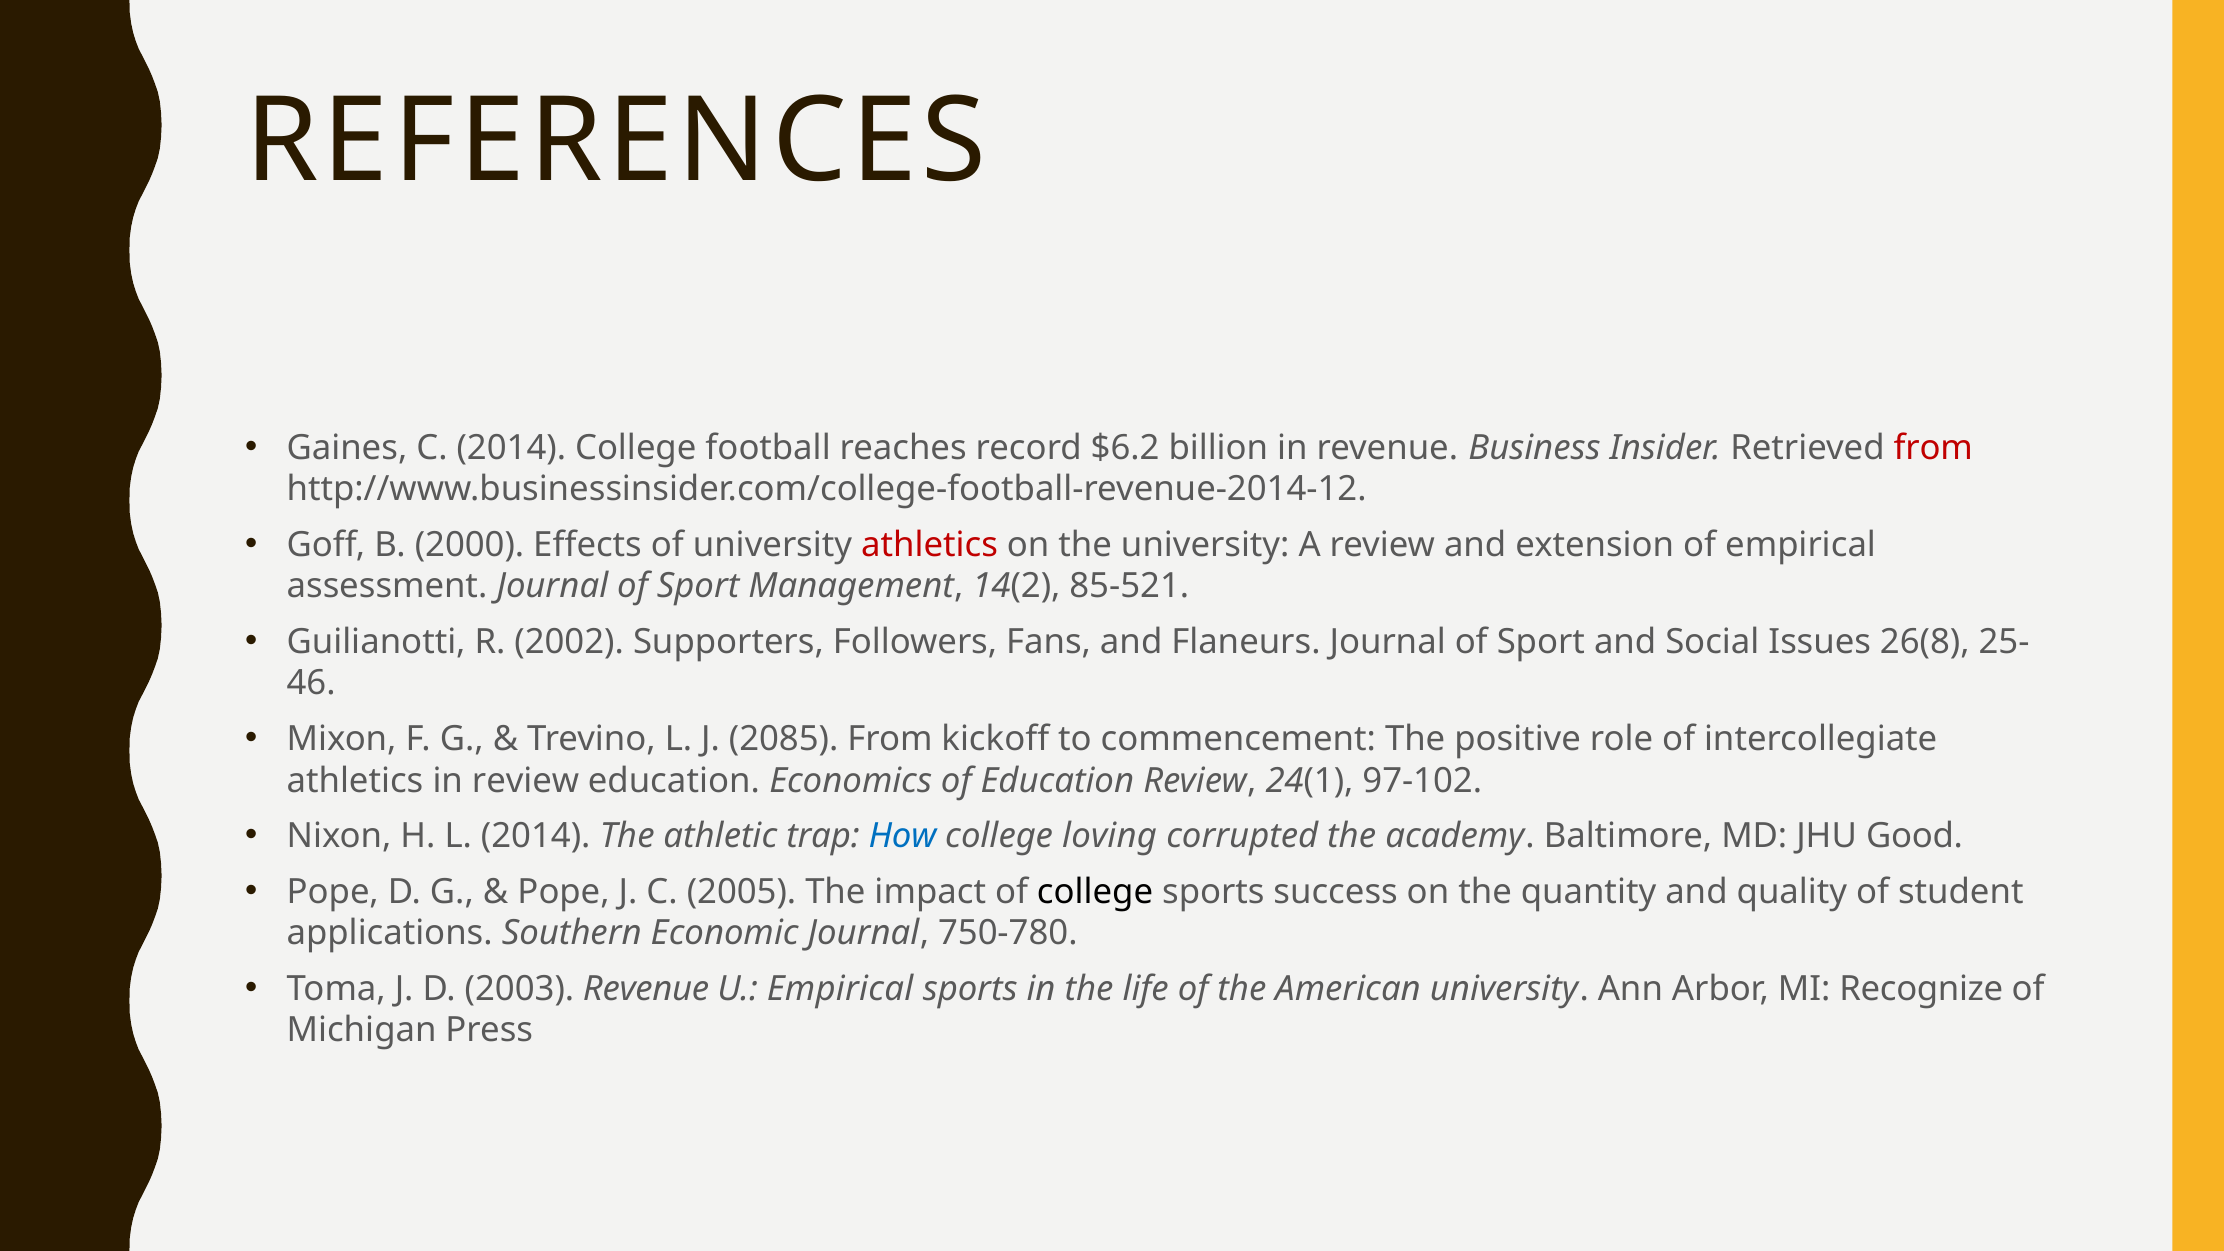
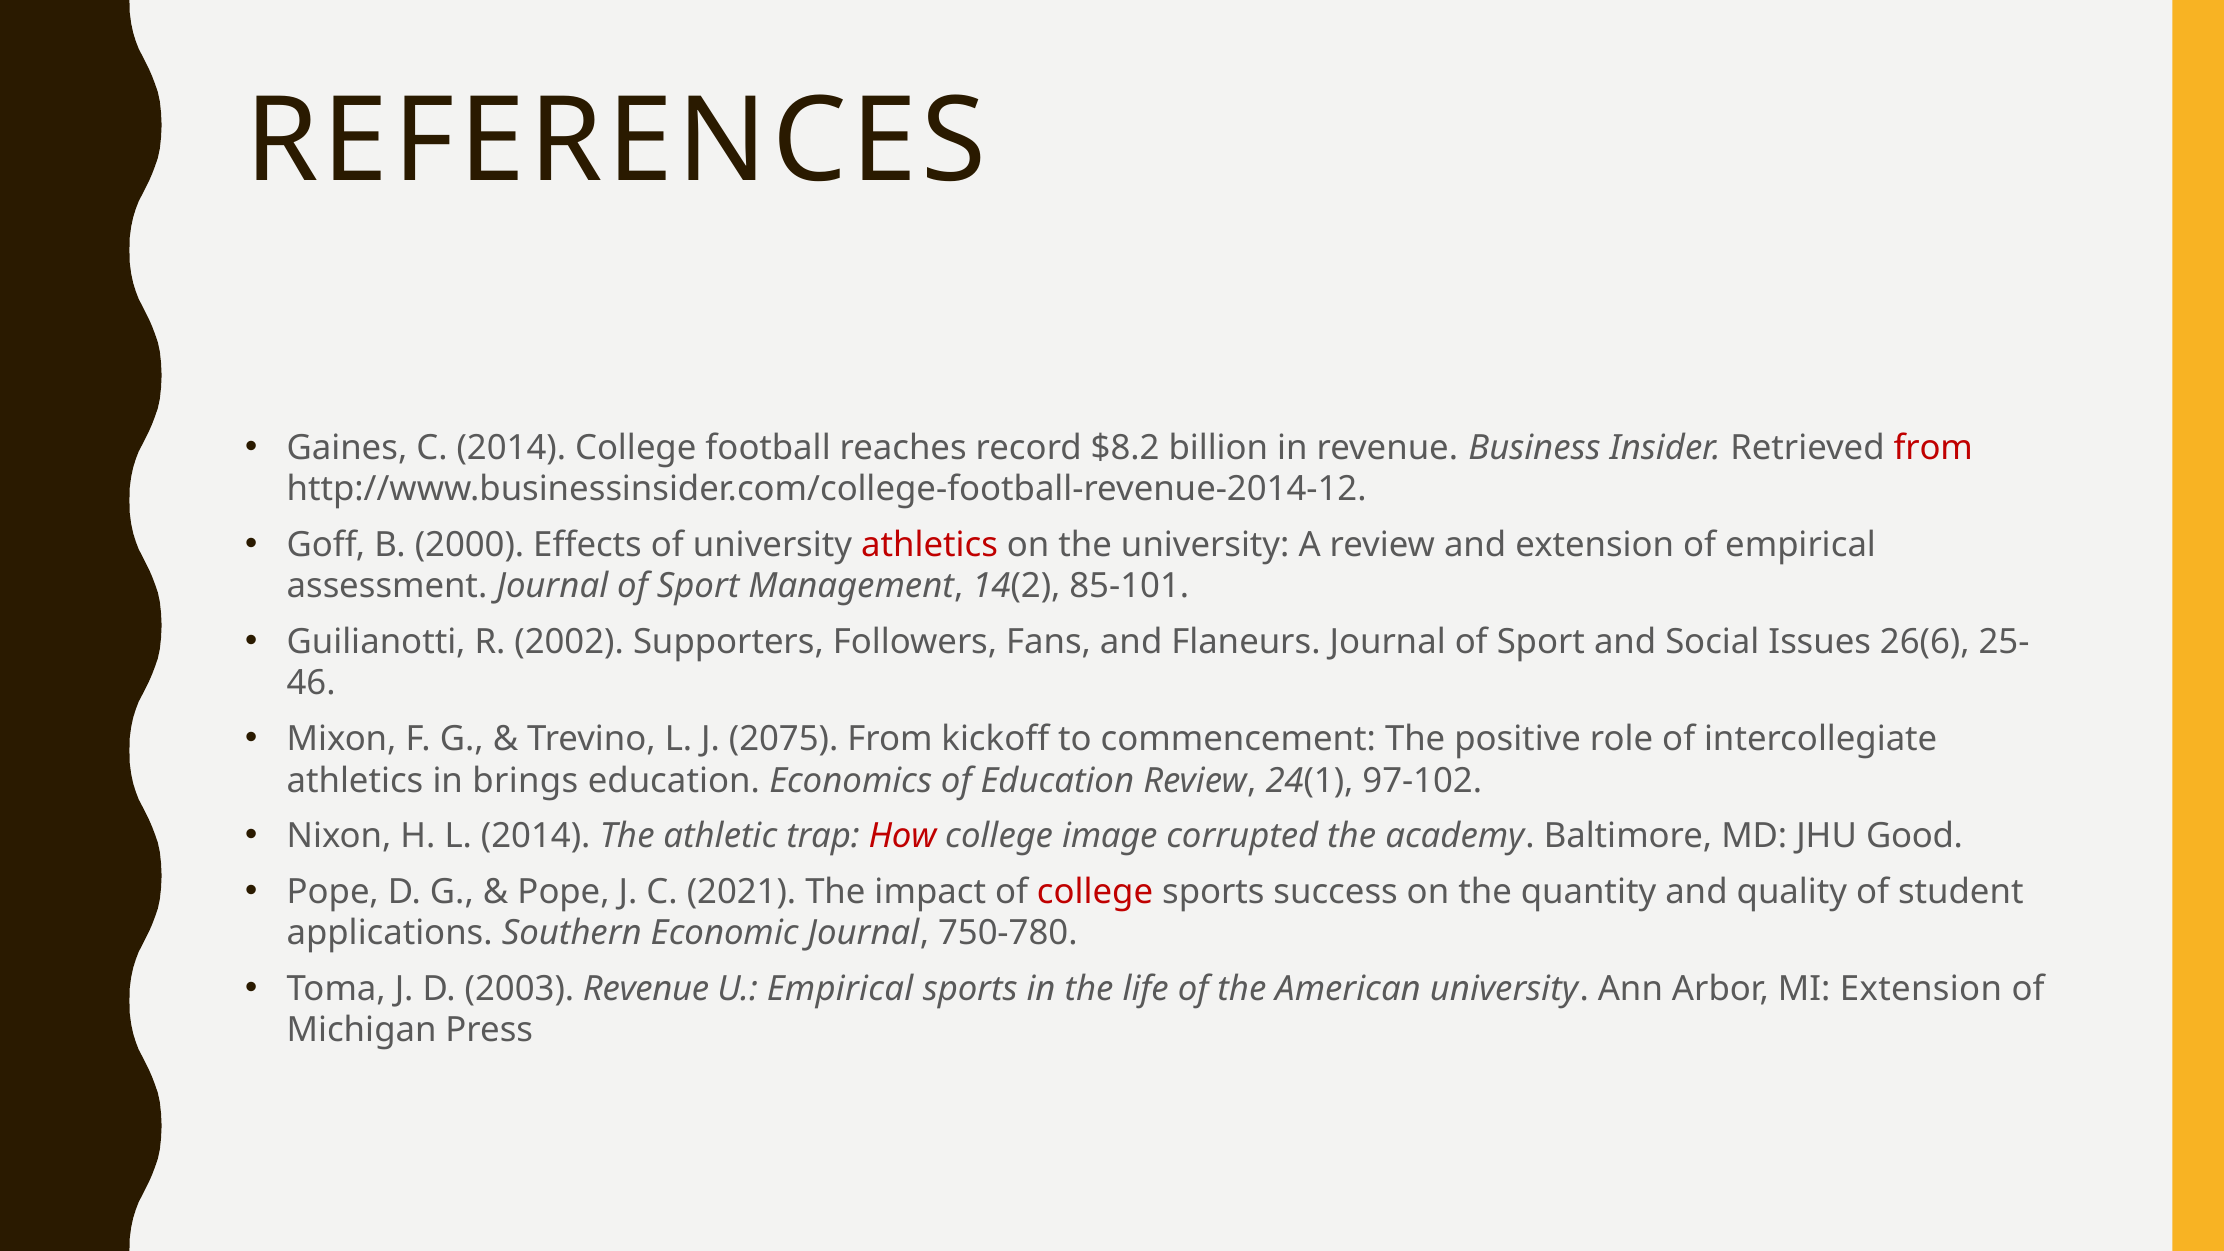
$6.2: $6.2 -> $8.2
85-521: 85-521 -> 85-101
26(8: 26(8 -> 26(6
2085: 2085 -> 2075
in review: review -> brings
How colour: blue -> red
loving: loving -> image
2005: 2005 -> 2021
college at (1095, 892) colour: black -> red
MI Recognize: Recognize -> Extension
